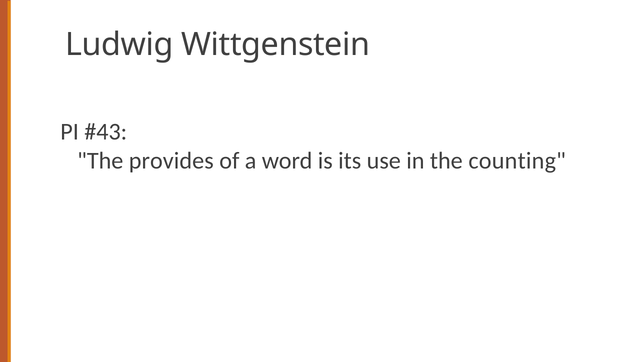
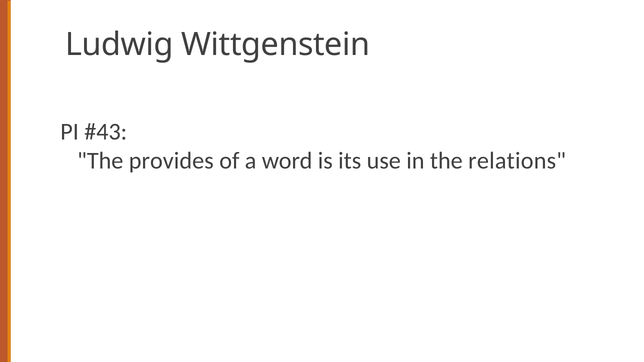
counting: counting -> relations
